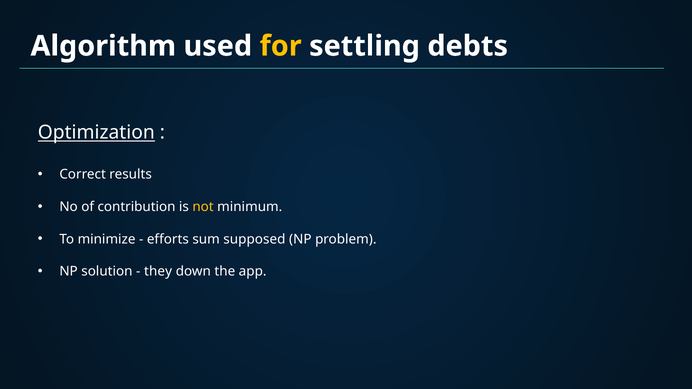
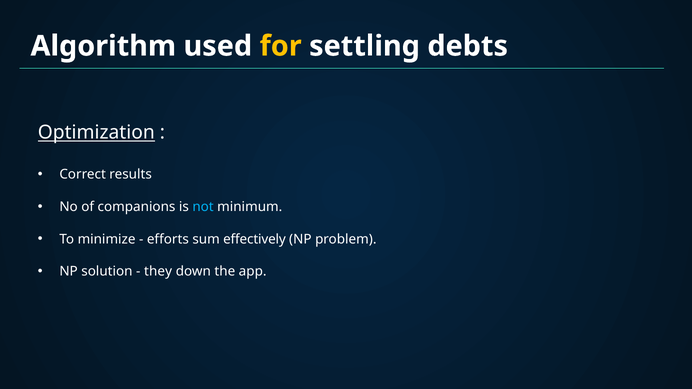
contribution: contribution -> companions
not colour: yellow -> light blue
supposed: supposed -> effectively
